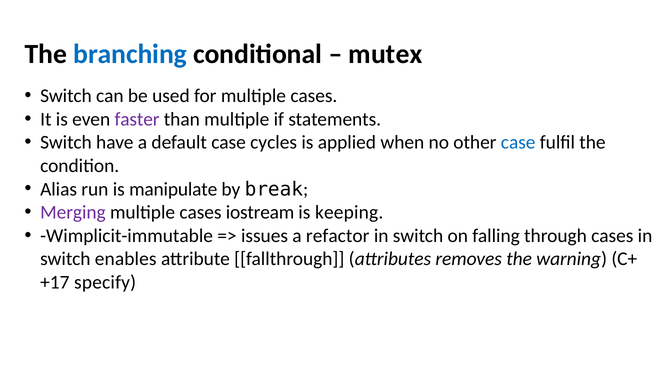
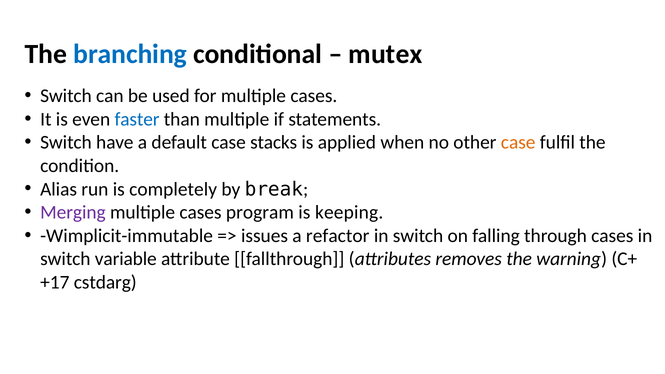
faster colour: purple -> blue
cycles: cycles -> stacks
case at (518, 143) colour: blue -> orange
manipulate: manipulate -> completely
iostream: iostream -> program
enables: enables -> variable
specify: specify -> cstdarg
